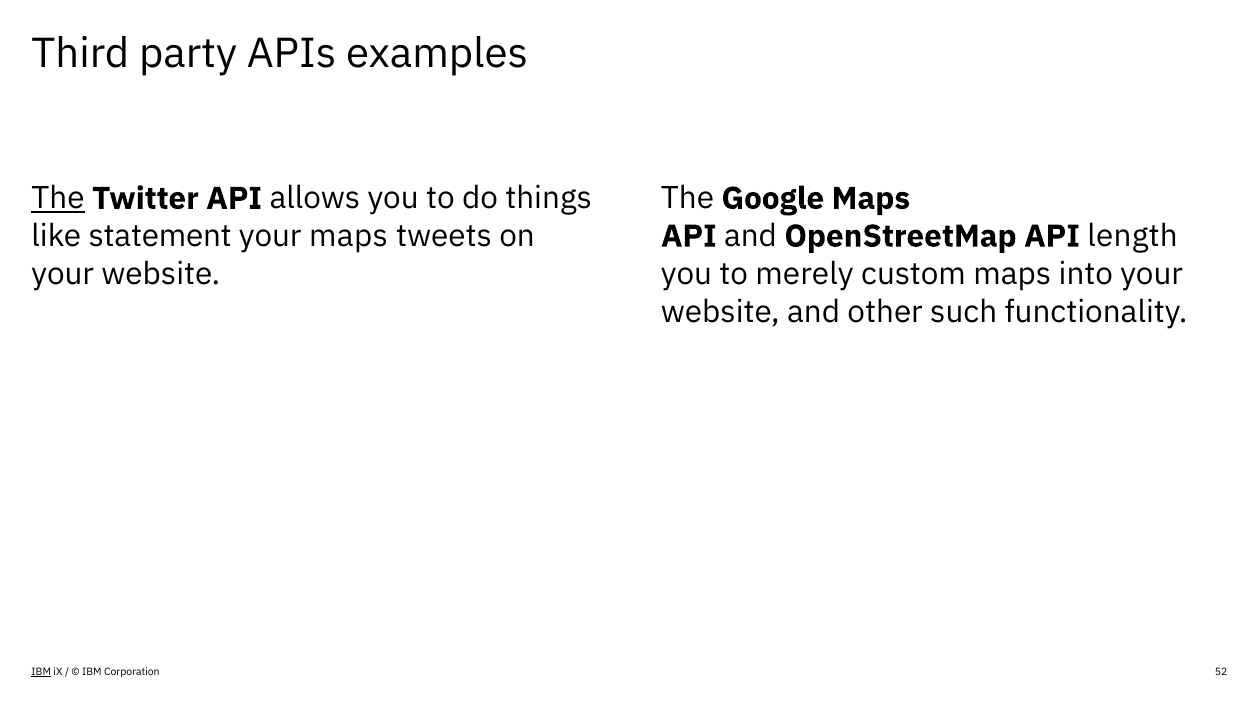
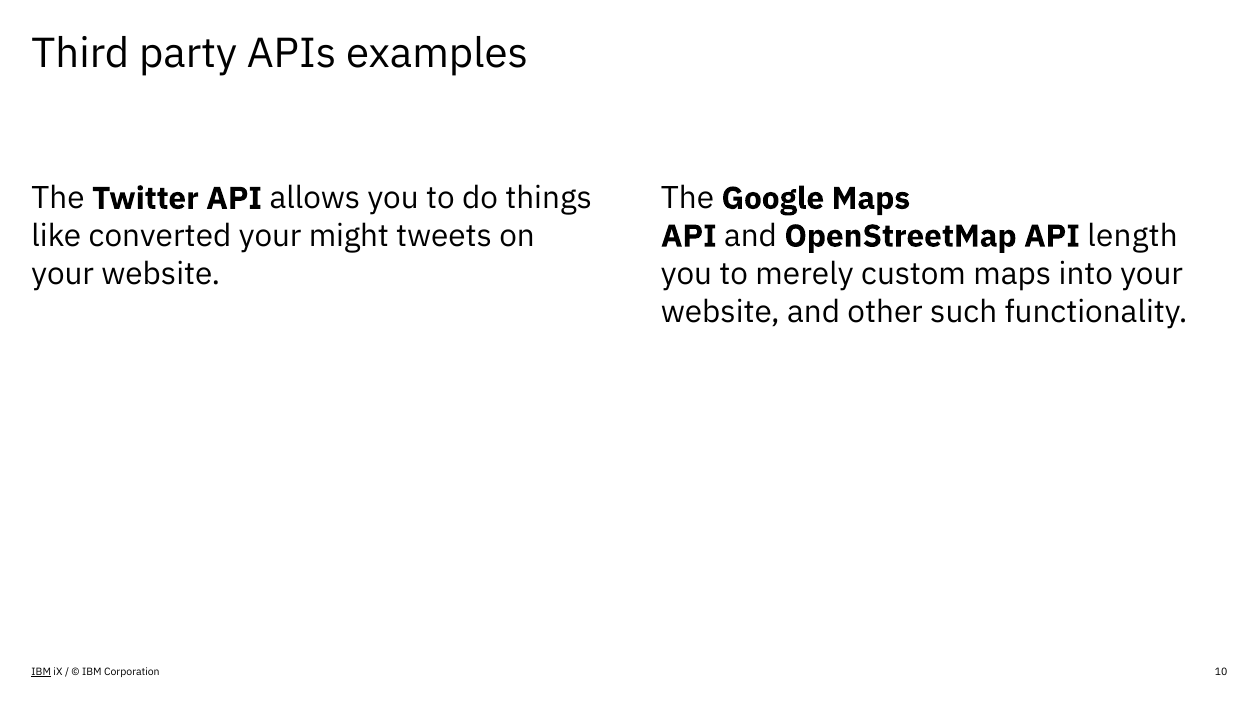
The at (58, 198) underline: present -> none
statement: statement -> converted
your maps: maps -> might
52: 52 -> 10
